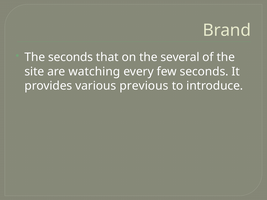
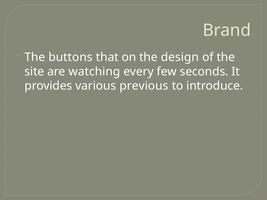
The seconds: seconds -> buttons
several: several -> design
